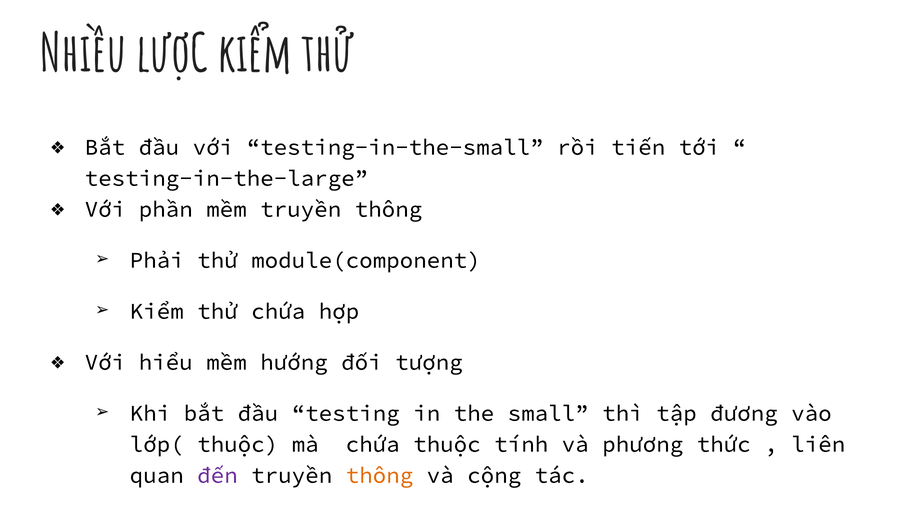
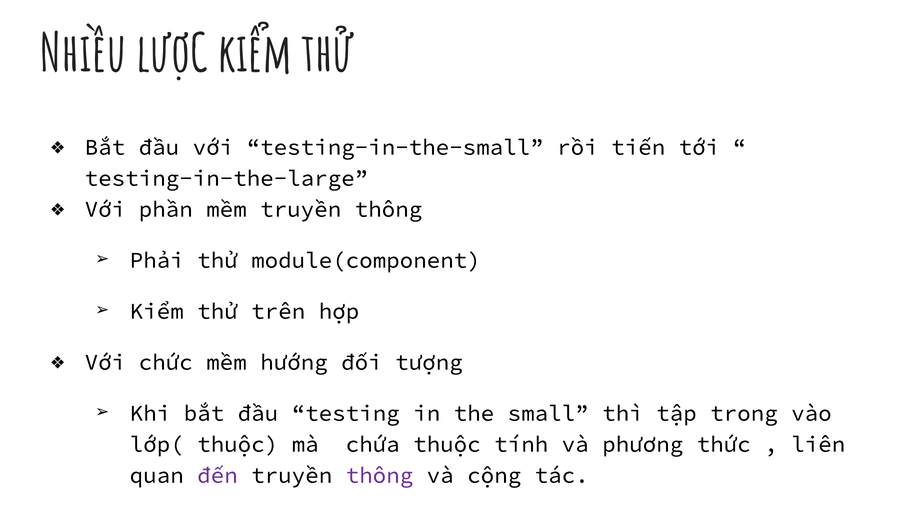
thử chứa: chứa -> trên
hiểu: hiểu -> chức
đương: đương -> trong
thông at (379, 476) colour: orange -> purple
